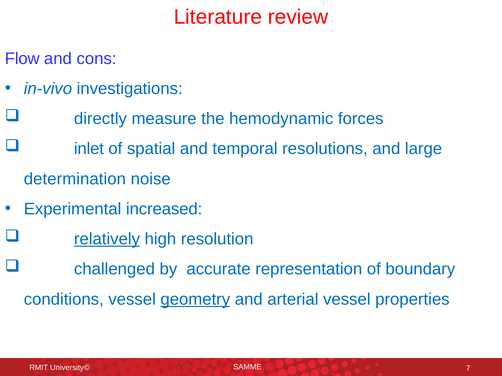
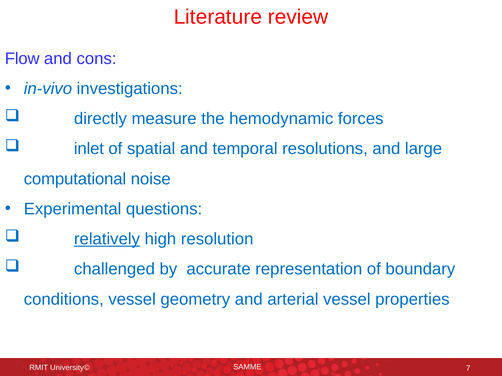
determination: determination -> computational
increased: increased -> questions
geometry underline: present -> none
